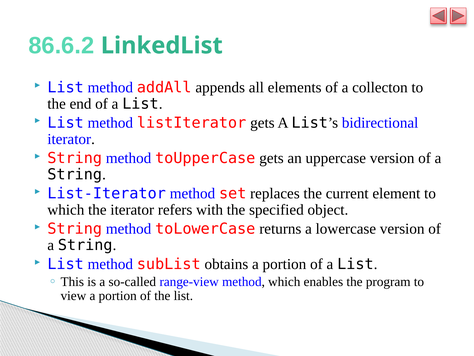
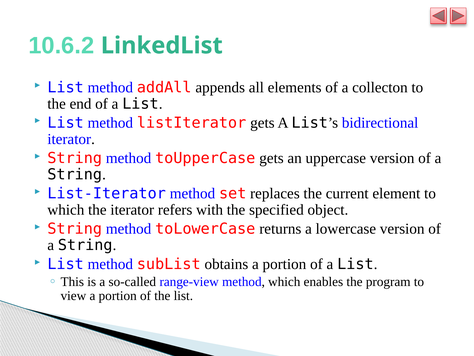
86.6.2: 86.6.2 -> 10.6.2
